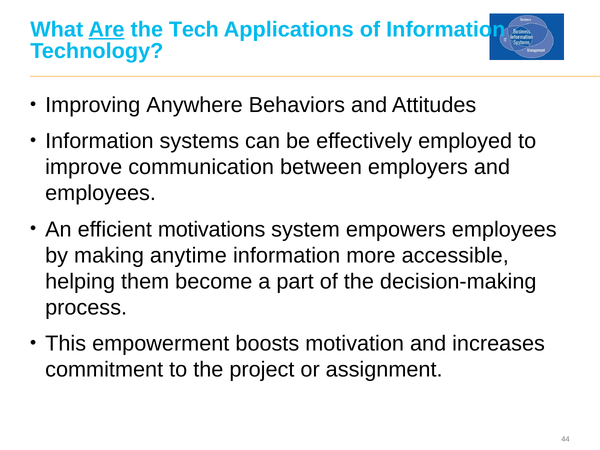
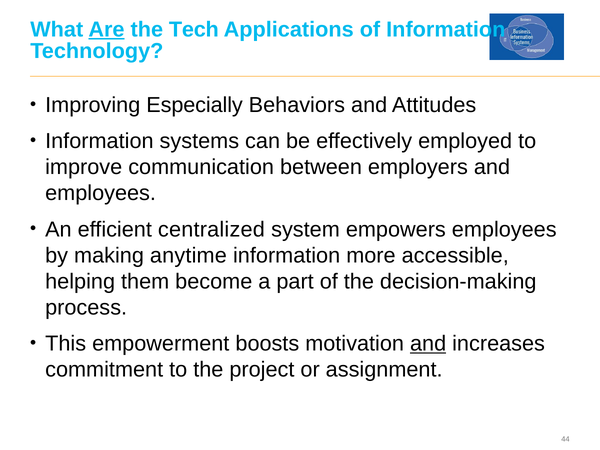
Anywhere: Anywhere -> Especially
motivations: motivations -> centralized
and at (428, 344) underline: none -> present
